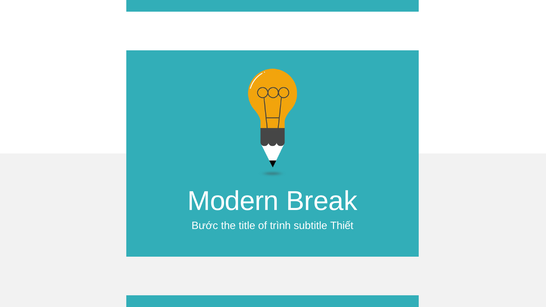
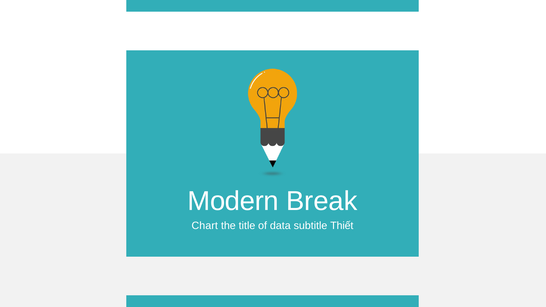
Bước: Bước -> Chart
trình: trình -> data
